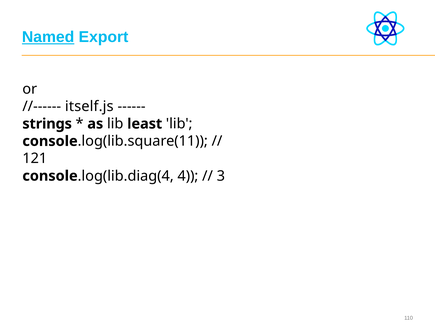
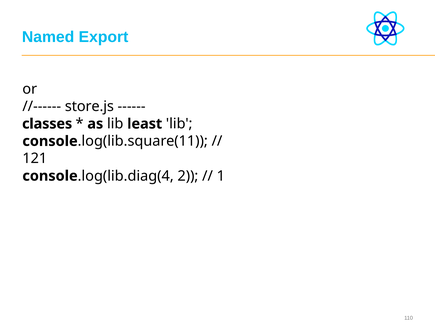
Named underline: present -> none
itself.js: itself.js -> store.js
strings: strings -> classes
4: 4 -> 2
3: 3 -> 1
